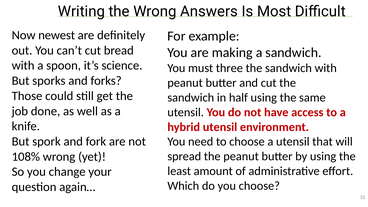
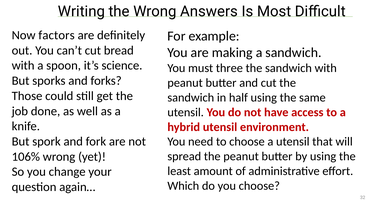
newest: newest -> factors
108%: 108% -> 106%
